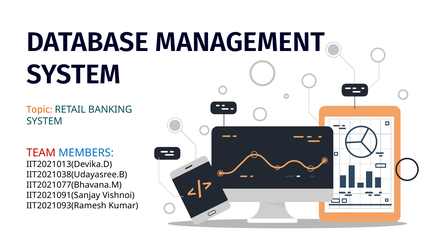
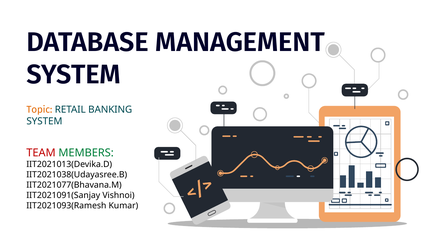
MEMBERS colour: blue -> green
